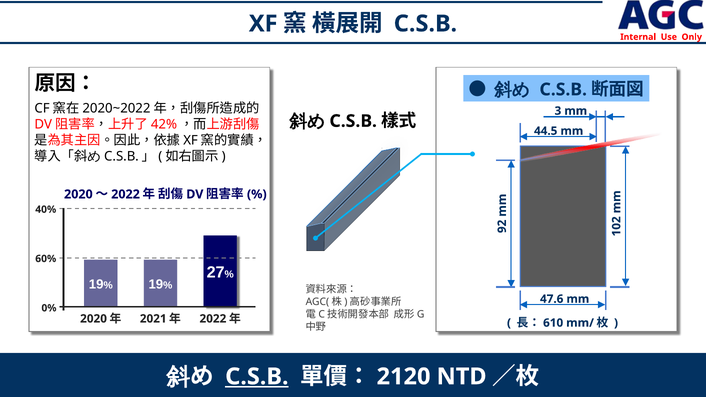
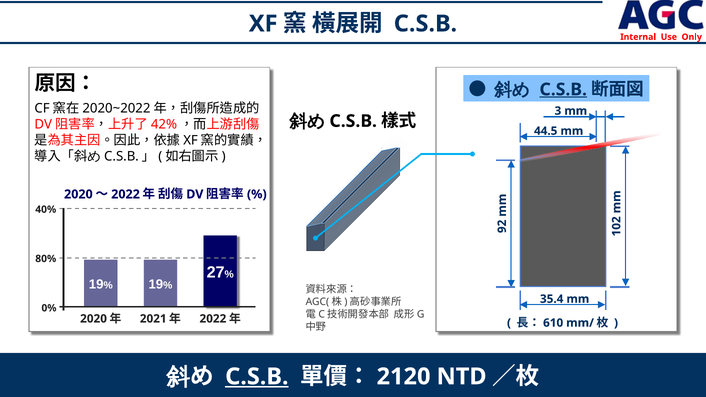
C.S.B at (563, 90) underline: none -> present
60%: 60% -> 80%
47.6: 47.6 -> 35.4
